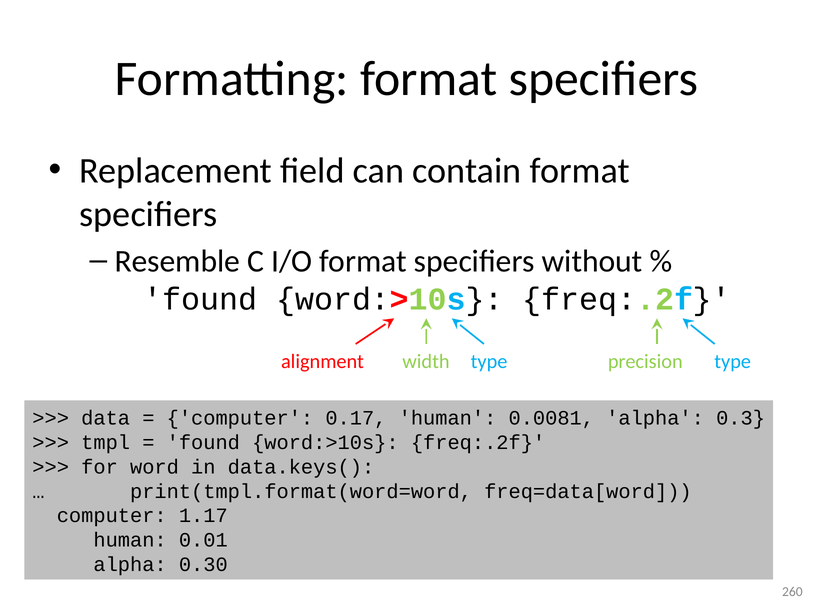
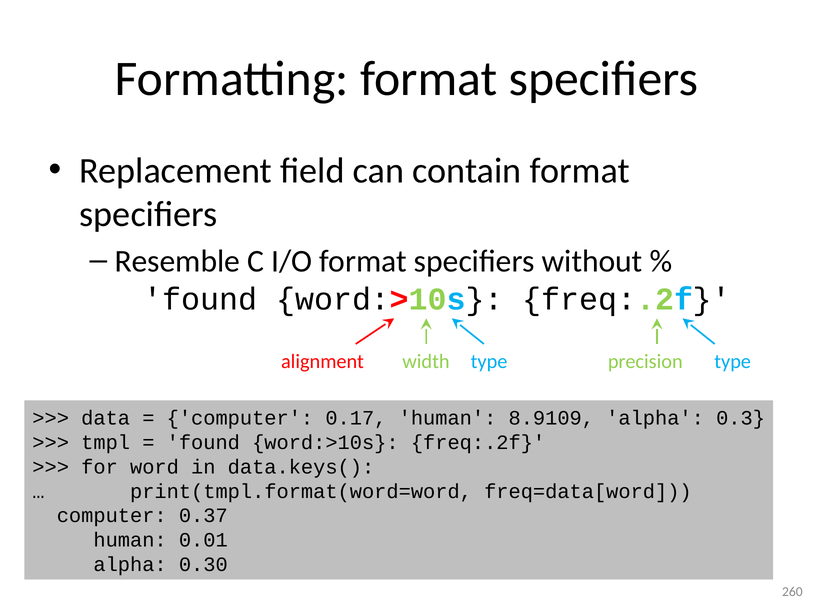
0.0081: 0.0081 -> 8.9109
1.17: 1.17 -> 0.37
